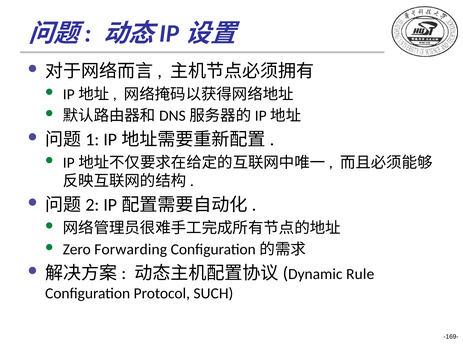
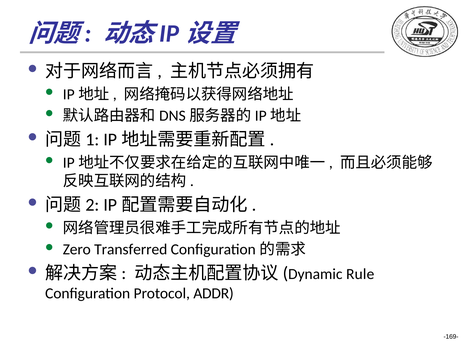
Forwarding: Forwarding -> Transferred
SUCH: SUCH -> ADDR
